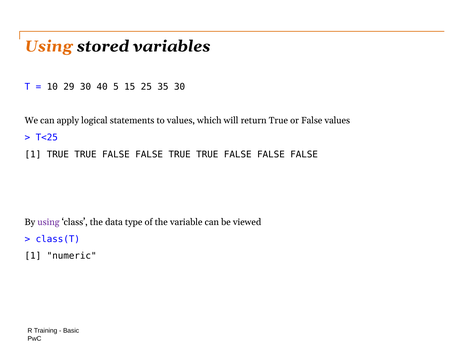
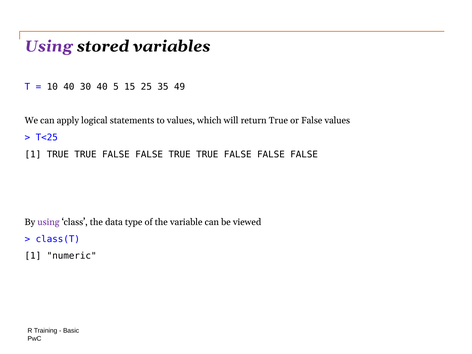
Using at (49, 46) colour: orange -> purple
10 29: 29 -> 40
35 30: 30 -> 49
